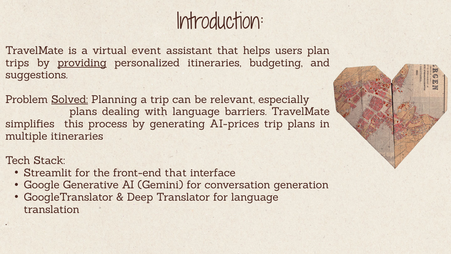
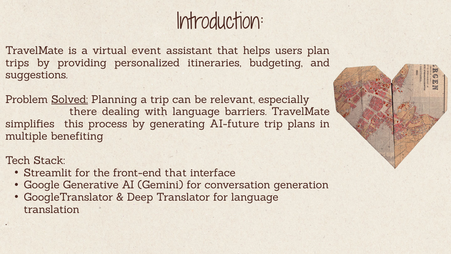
providing underline: present -> none
plans at (83, 112): plans -> there
AI-prices: AI-prices -> AI-future
multiple itineraries: itineraries -> benefiting
